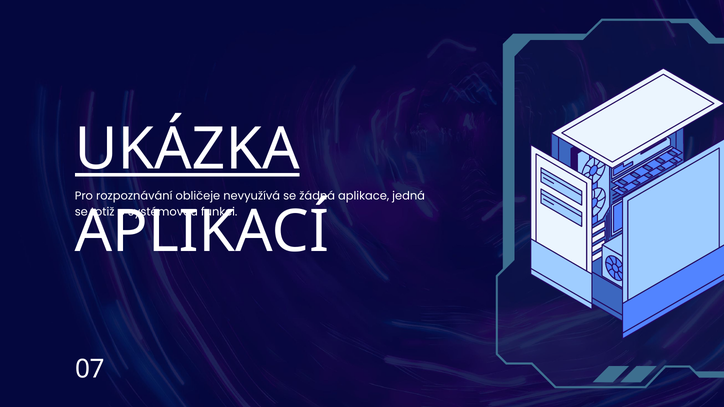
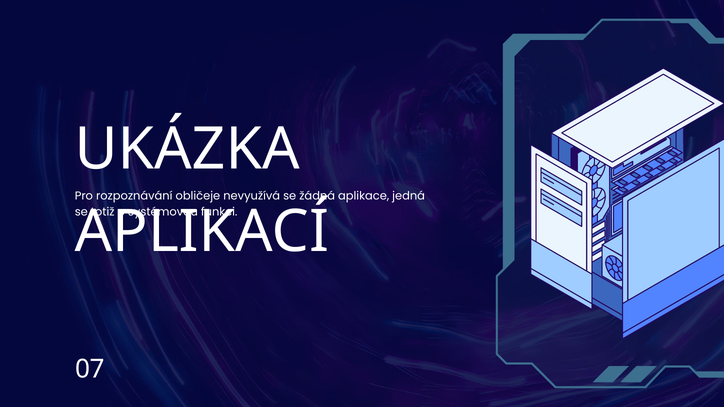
UKÁZKA underline: present -> none
